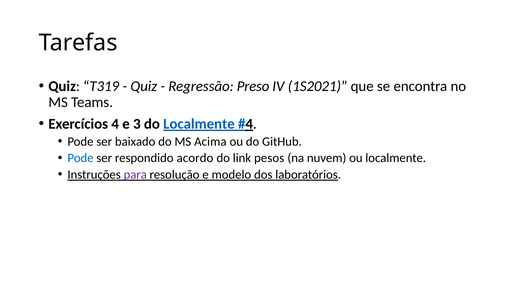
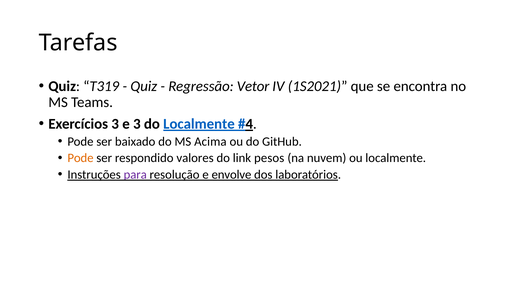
Preso: Preso -> Vetor
Exercícios 4: 4 -> 3
Pode at (80, 158) colour: blue -> orange
acordo: acordo -> valores
modelo: modelo -> envolve
